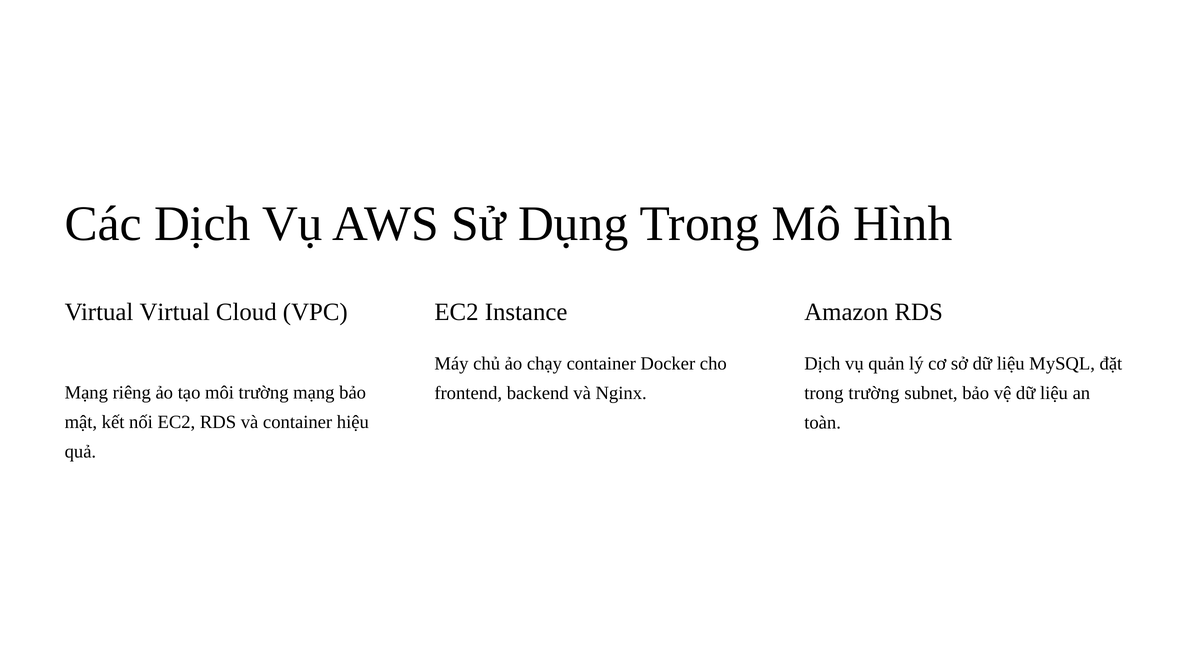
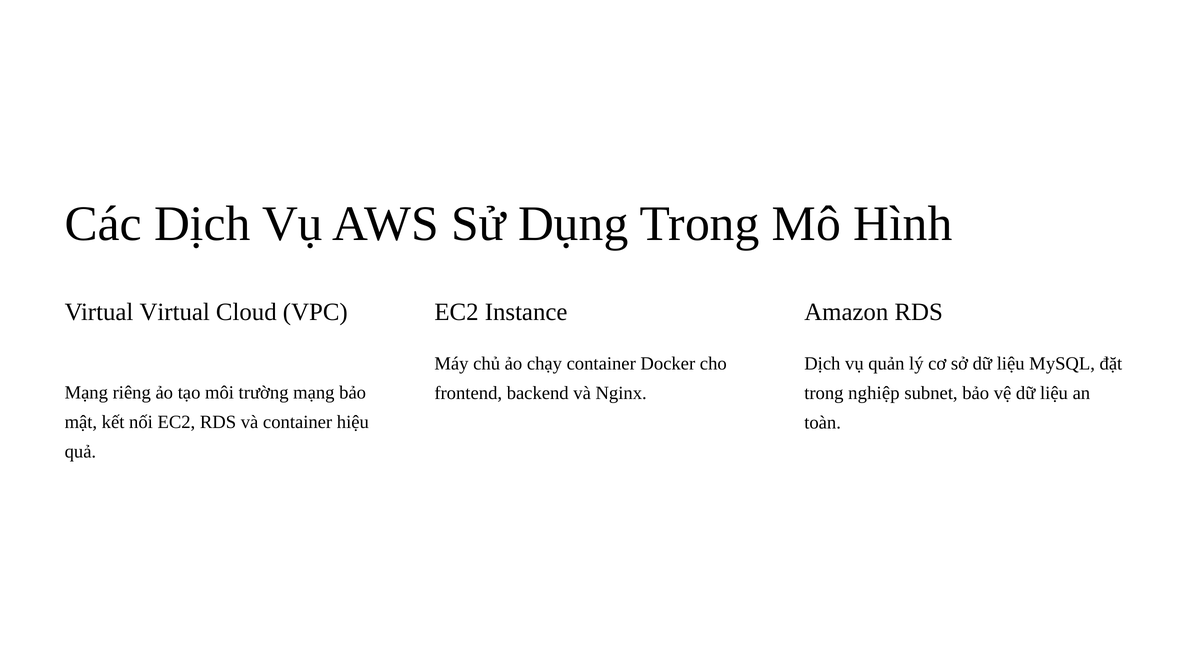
trong trường: trường -> nghiệp
